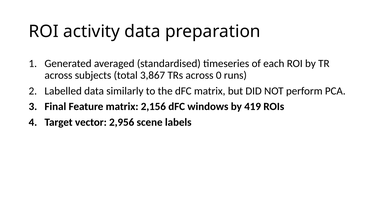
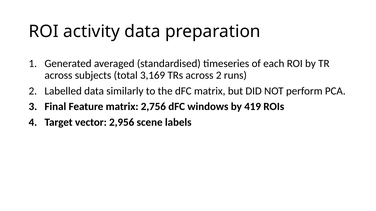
3,867: 3,867 -> 3,169
across 0: 0 -> 2
2,156: 2,156 -> 2,756
